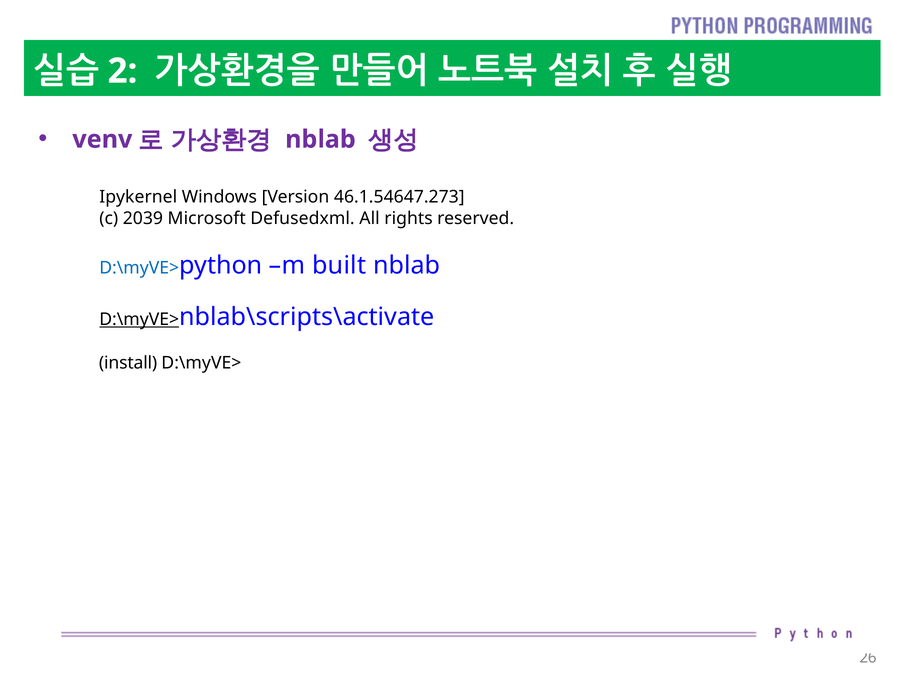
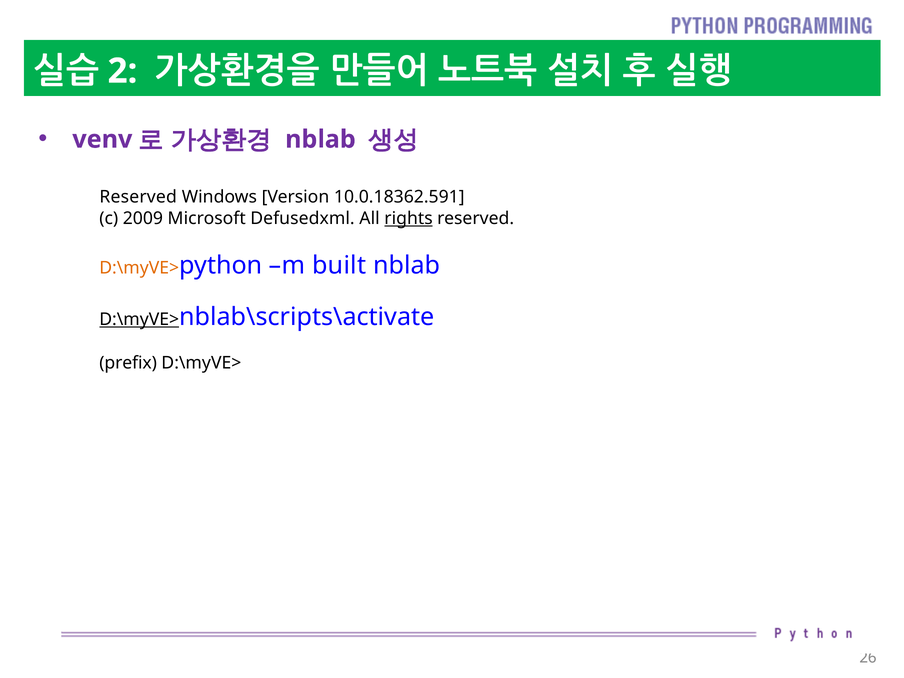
Ipykernel at (138, 197): Ipykernel -> Reserved
46.1.54647.273: 46.1.54647.273 -> 10.0.18362.591
2039: 2039 -> 2009
rights underline: none -> present
D:\myVE> at (139, 268) colour: blue -> orange
install: install -> prefix
